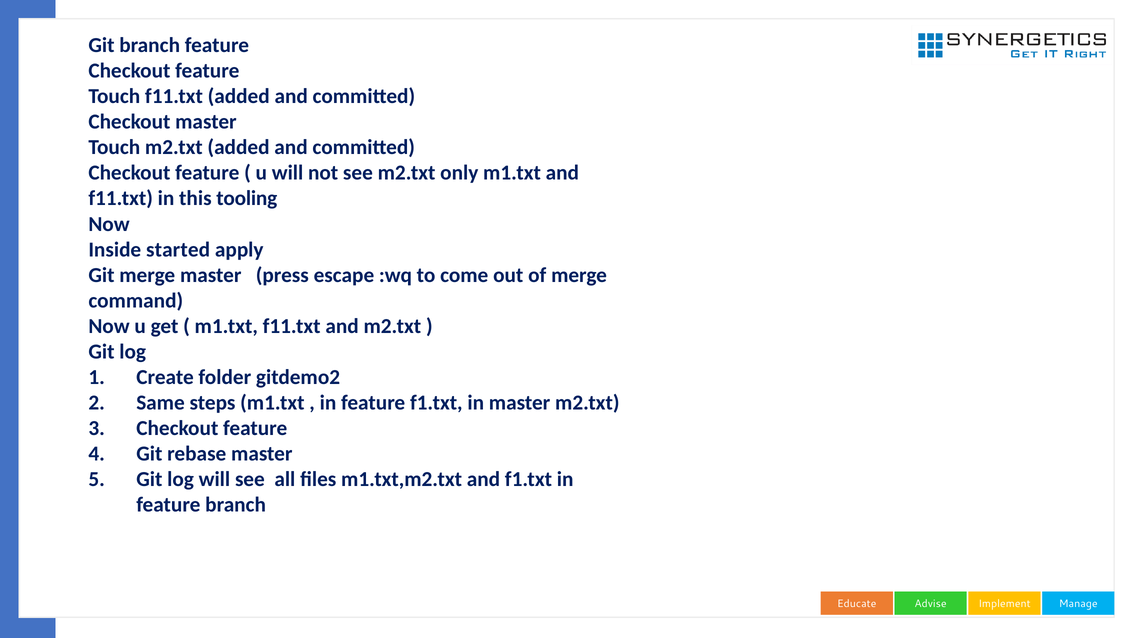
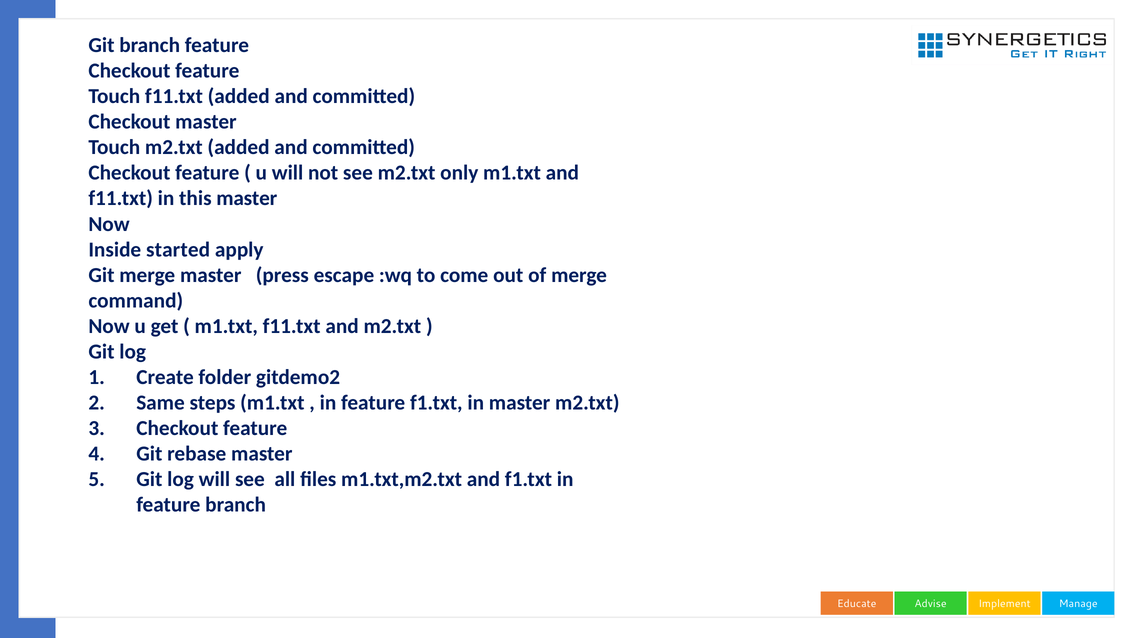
this tooling: tooling -> master
